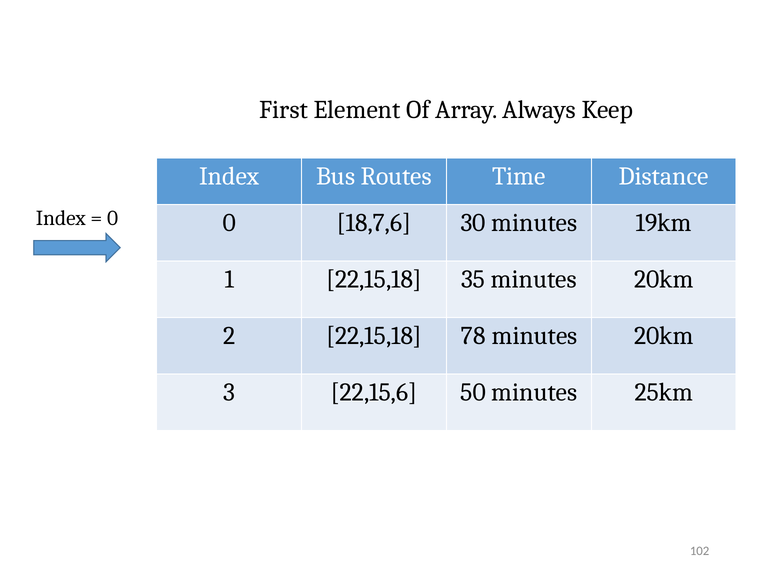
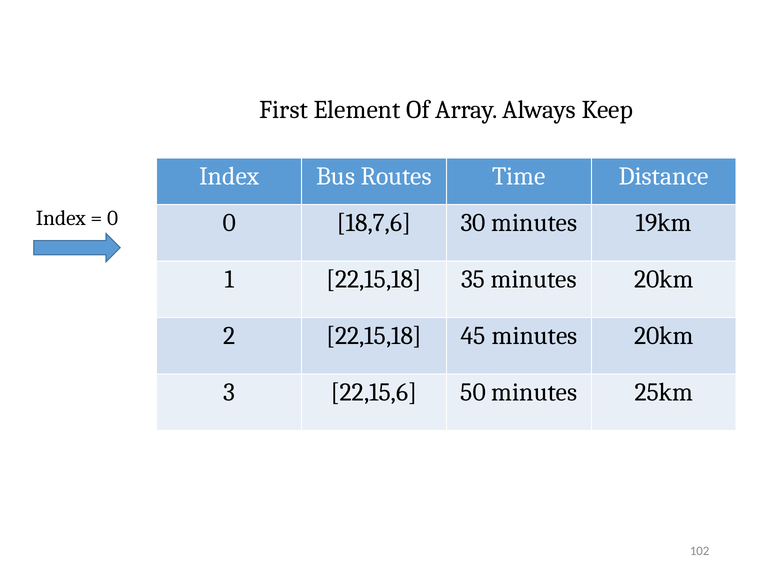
78: 78 -> 45
